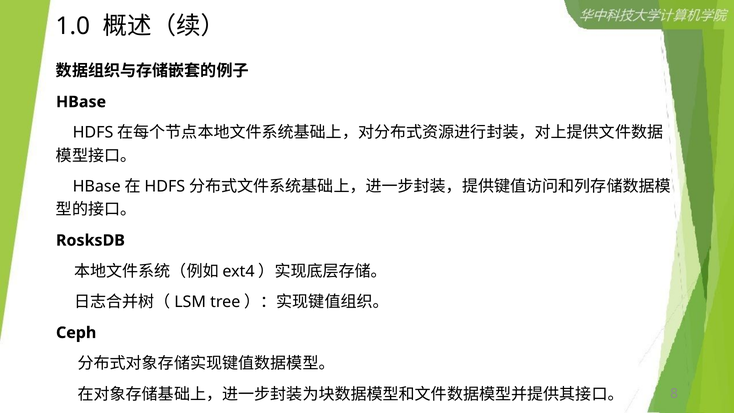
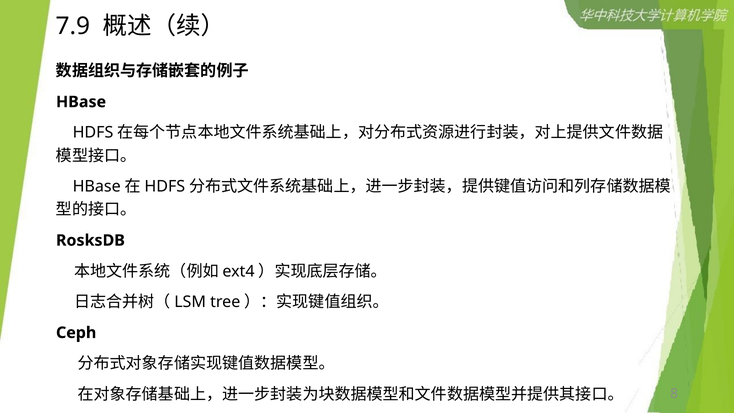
1.0: 1.0 -> 7.9
